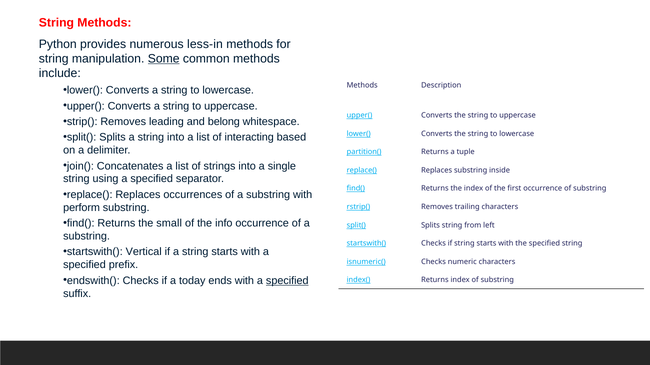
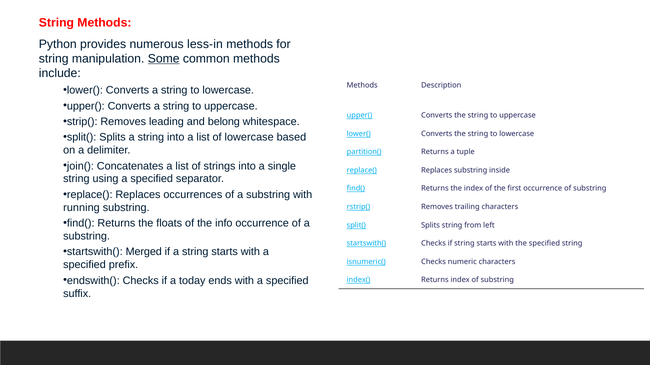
of interacting: interacting -> lowercase
perform: perform -> running
small: small -> floats
Vertical: Vertical -> Merged
specified at (287, 281) underline: present -> none
